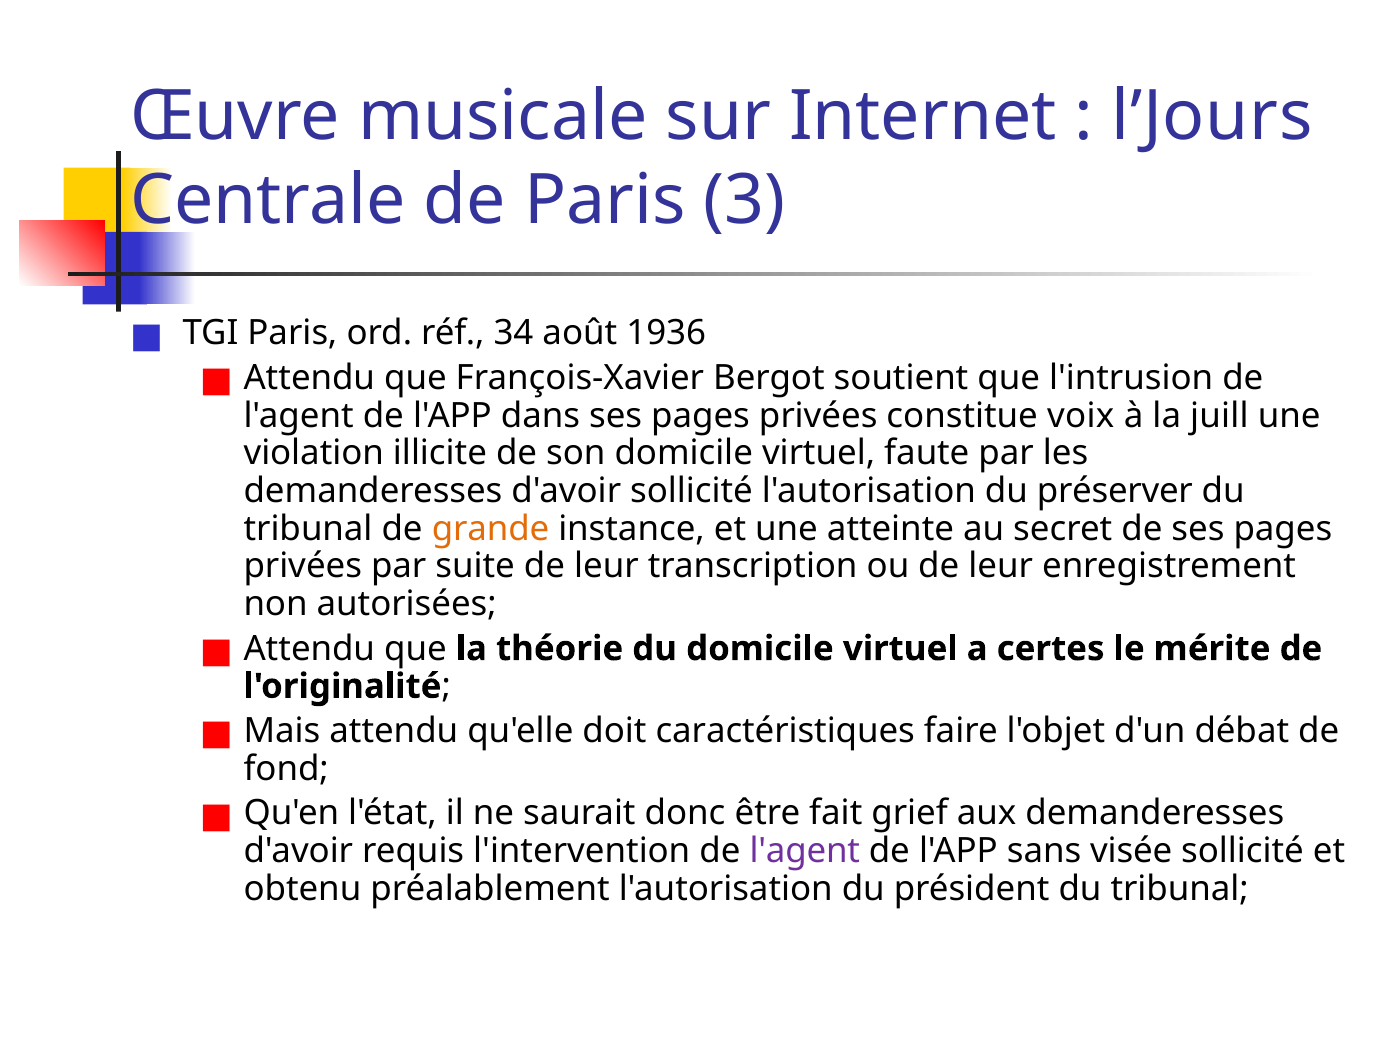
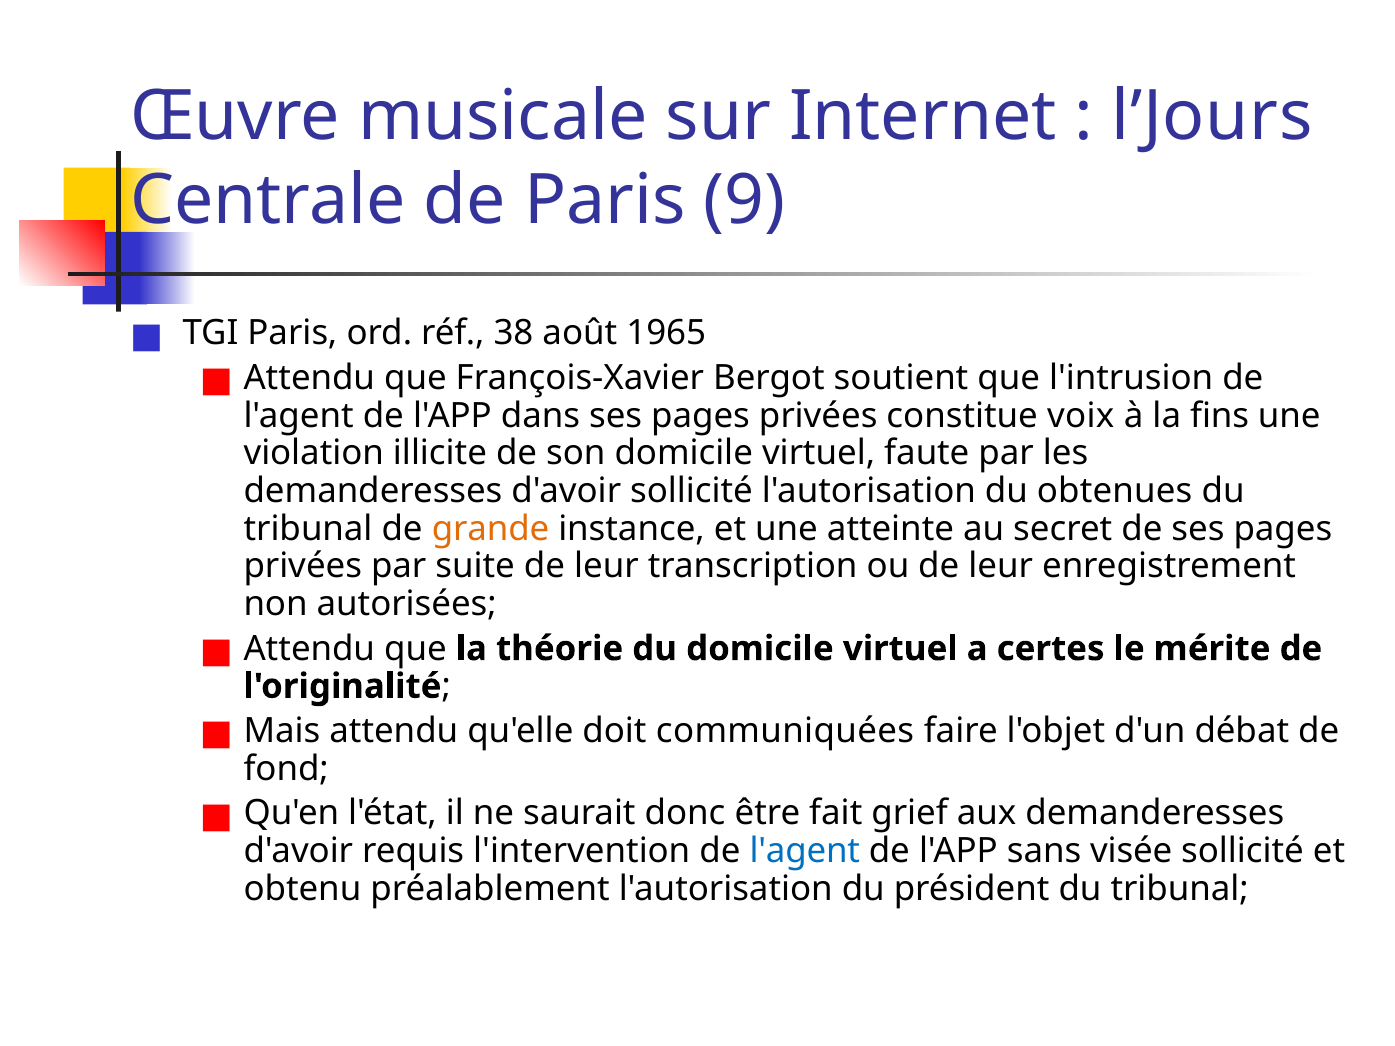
3: 3 -> 9
34: 34 -> 38
1936: 1936 -> 1965
juill: juill -> fins
préserver: préserver -> obtenues
caractéristiques: caractéristiques -> communiquées
l'agent at (805, 851) colour: purple -> blue
